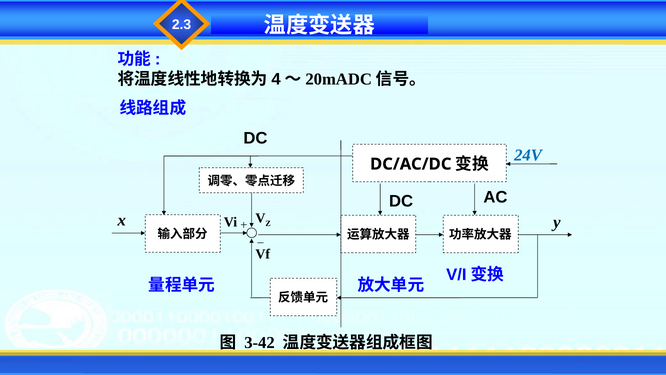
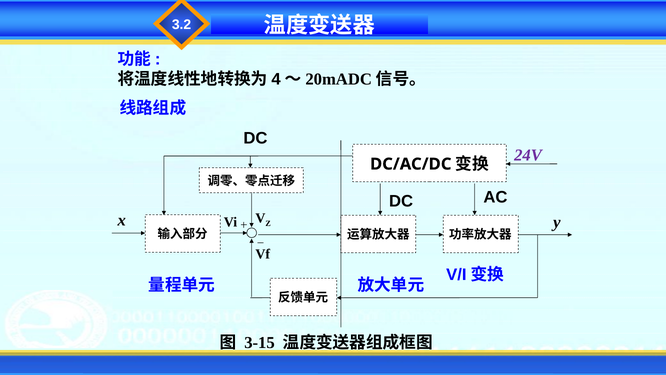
2.3: 2.3 -> 3.2
24V colour: blue -> purple
3-42: 3-42 -> 3-15
